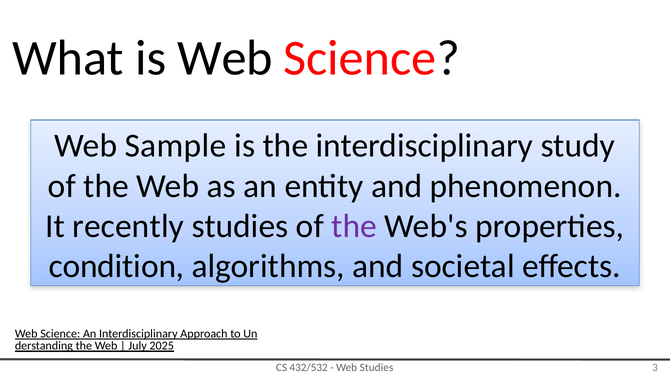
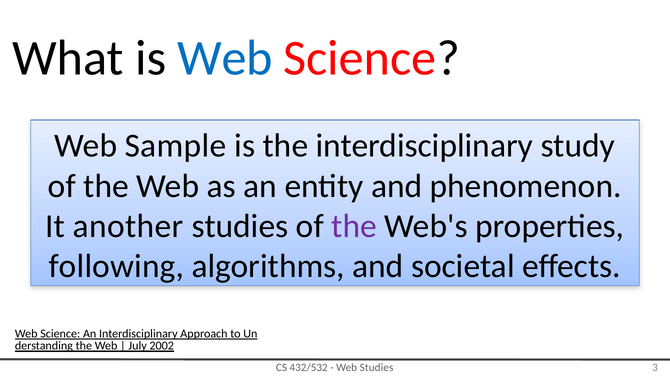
Web at (225, 58) colour: black -> blue
recently: recently -> another
condition: condition -> following
2025: 2025 -> 2002
